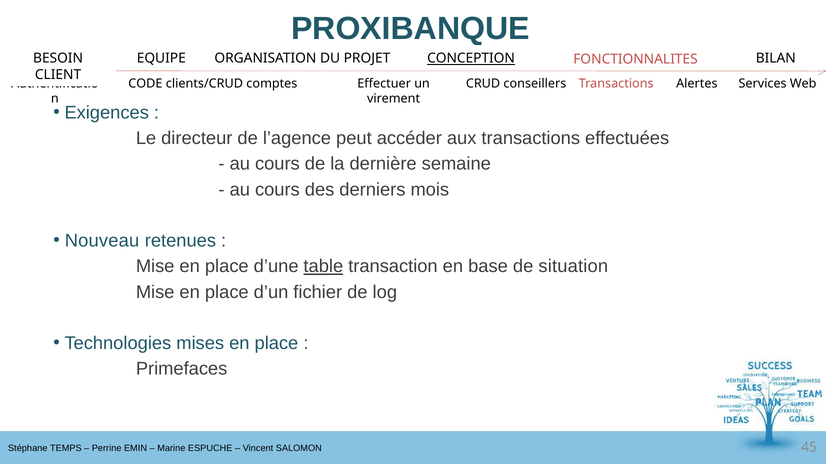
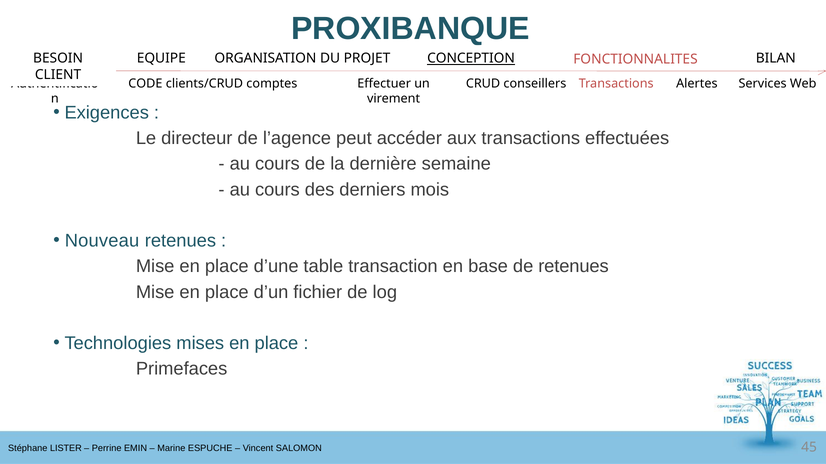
table underline: present -> none
de situation: situation -> retenues
TEMPS: TEMPS -> LISTER
